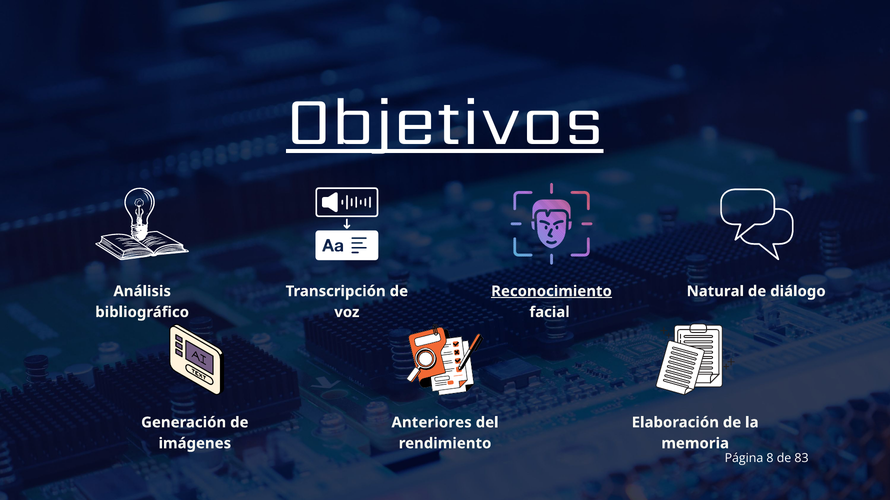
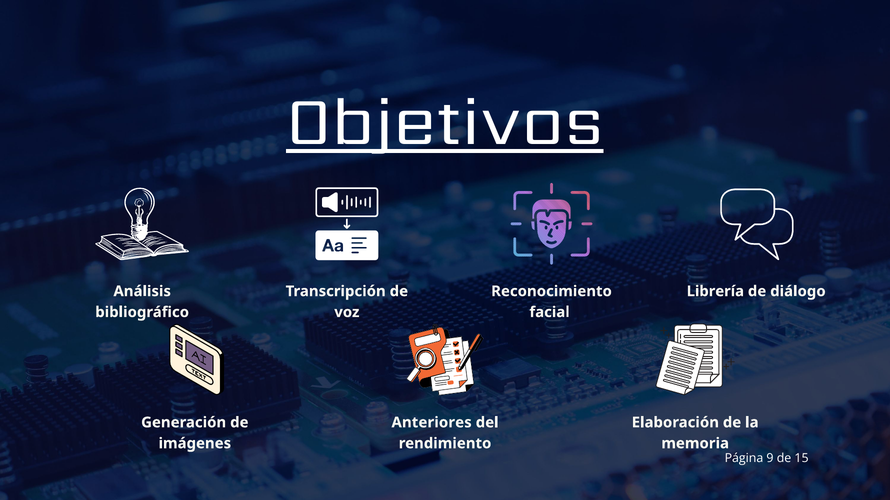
Reconocimiento underline: present -> none
Natural: Natural -> Librería
8: 8 -> 9
83: 83 -> 15
